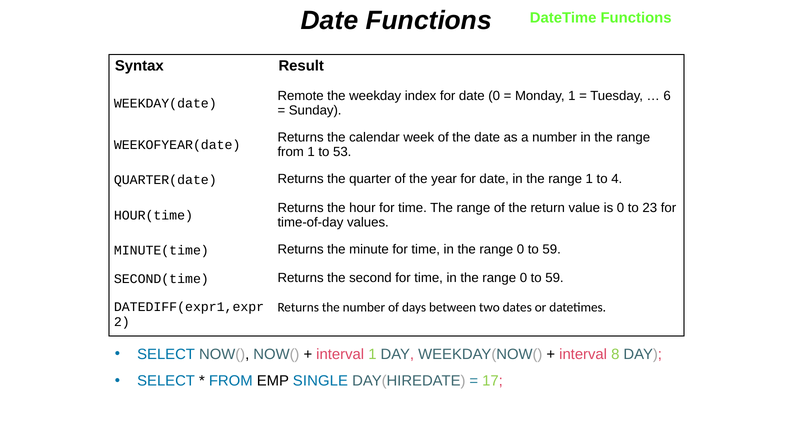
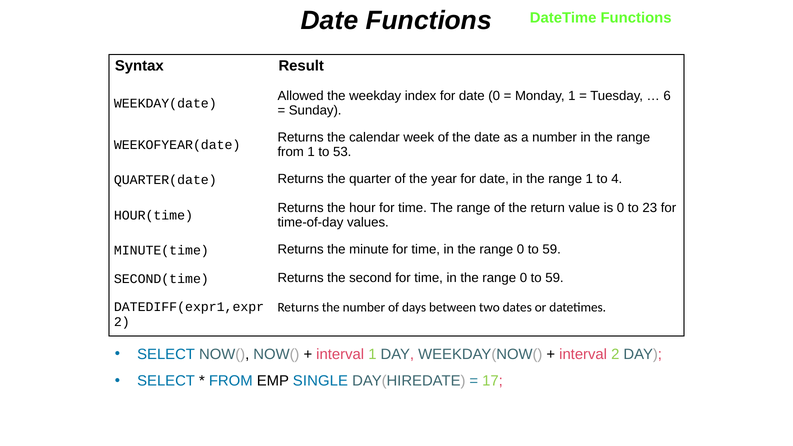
Remote: Remote -> Allowed
interval 8: 8 -> 2
